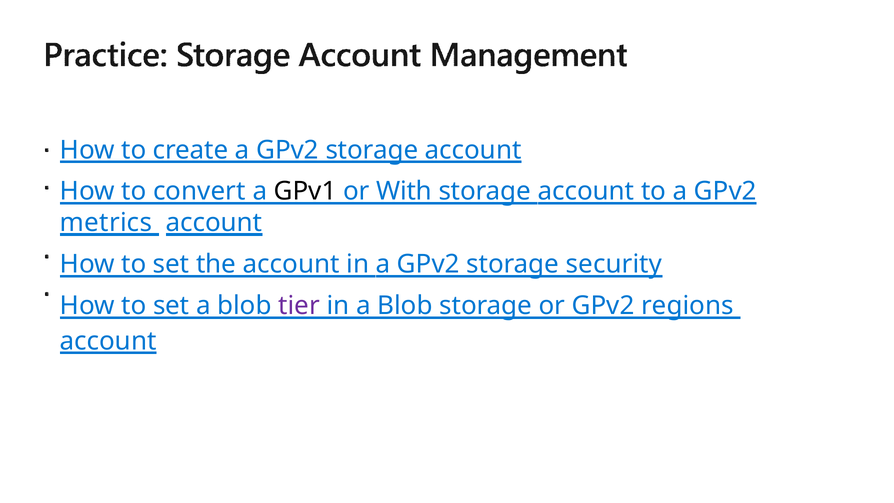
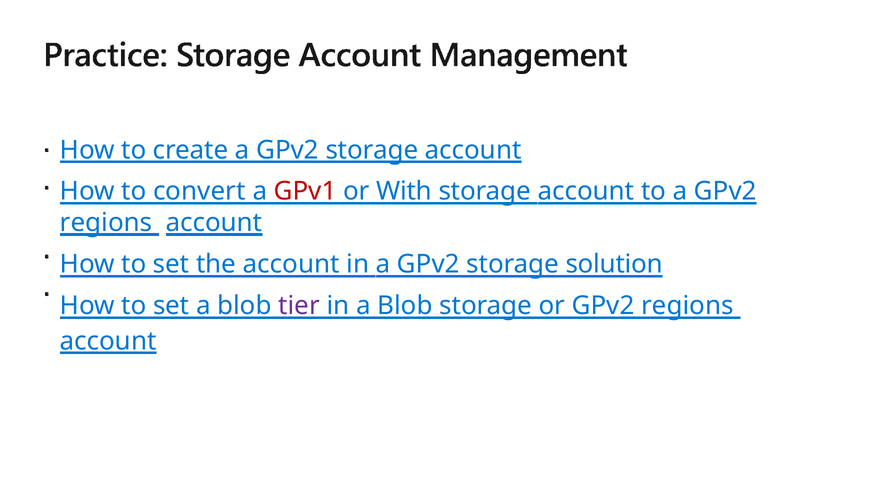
GPv1 colour: black -> red
metrics at (106, 223): metrics -> regions
security: security -> solution
